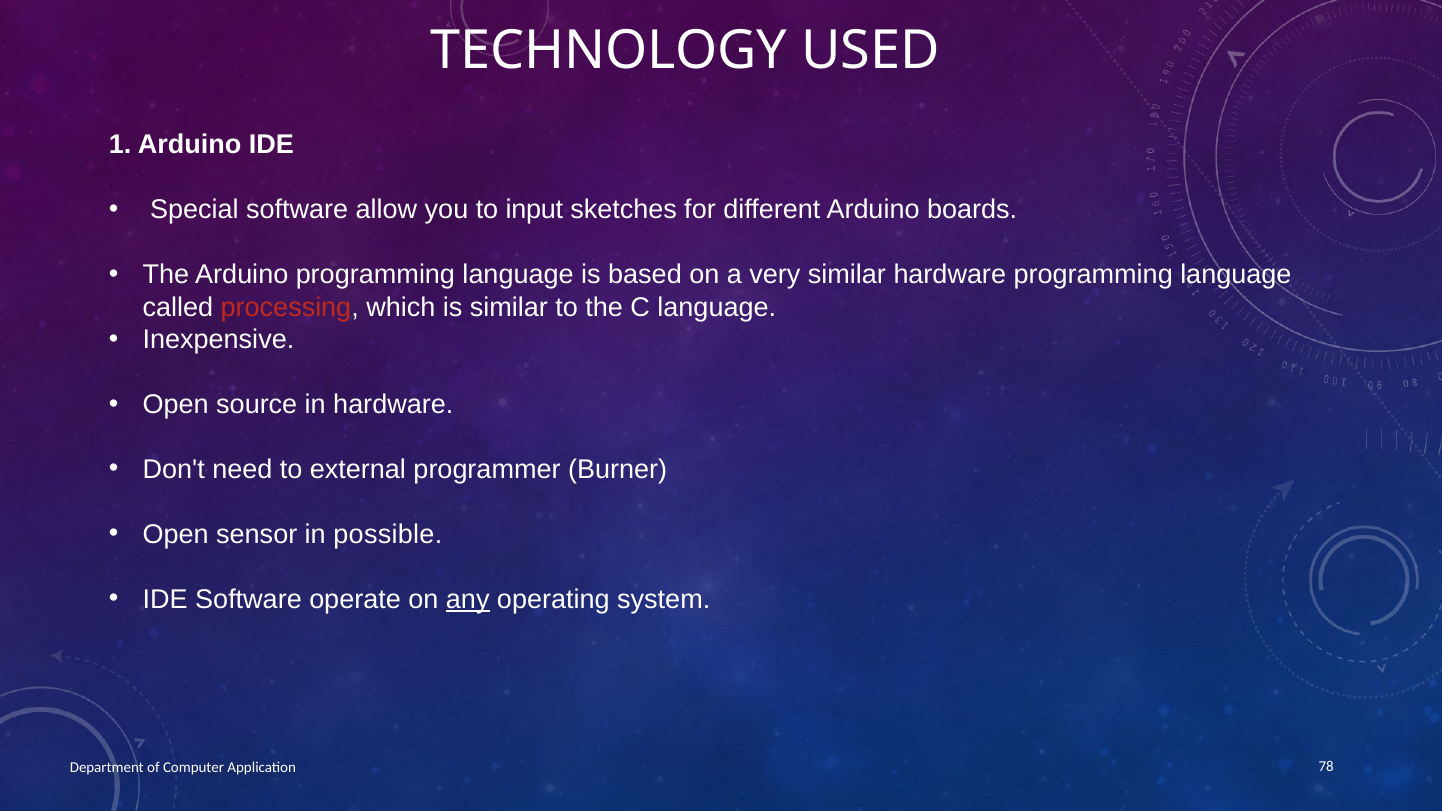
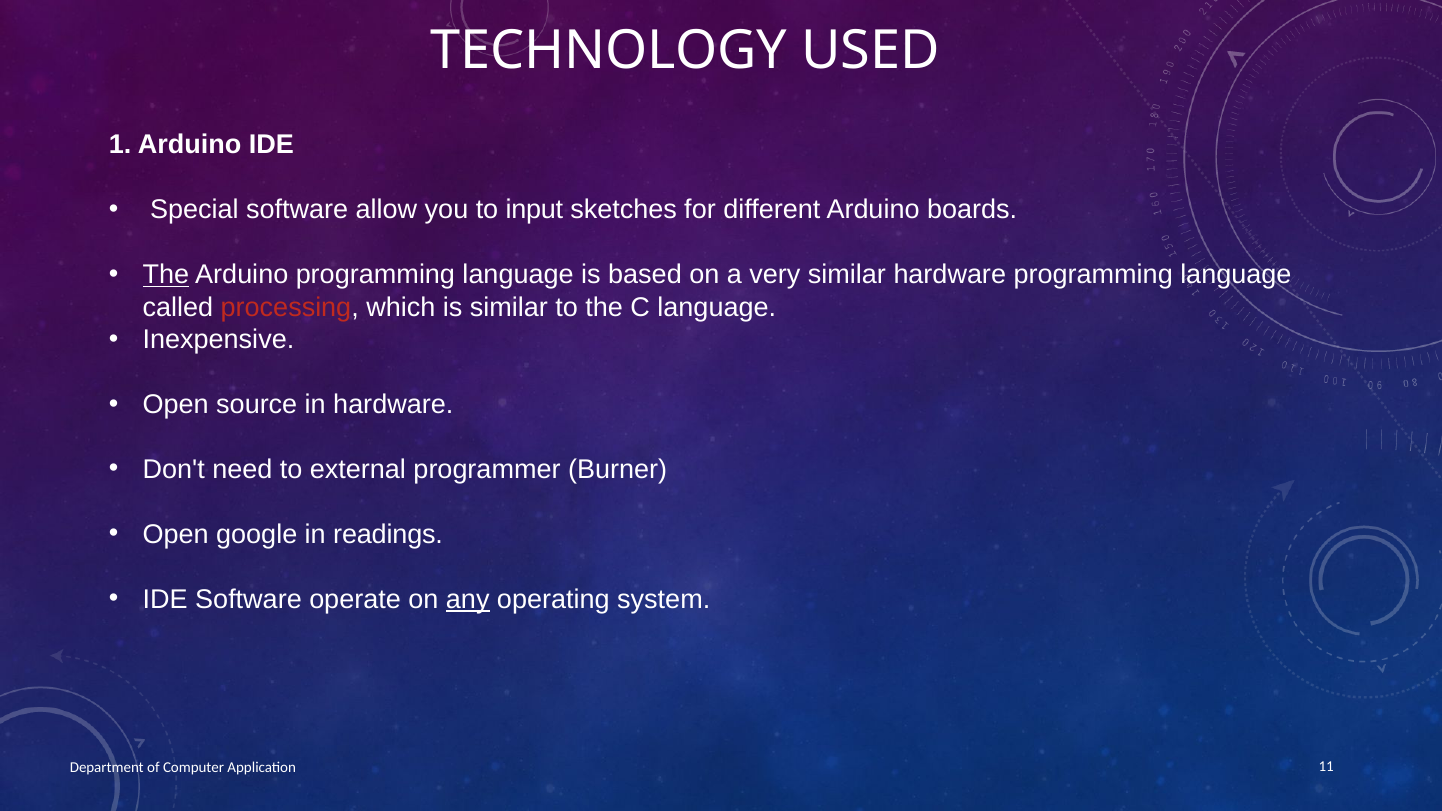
The at (166, 275) underline: none -> present
sensor: sensor -> google
possible: possible -> readings
78: 78 -> 11
